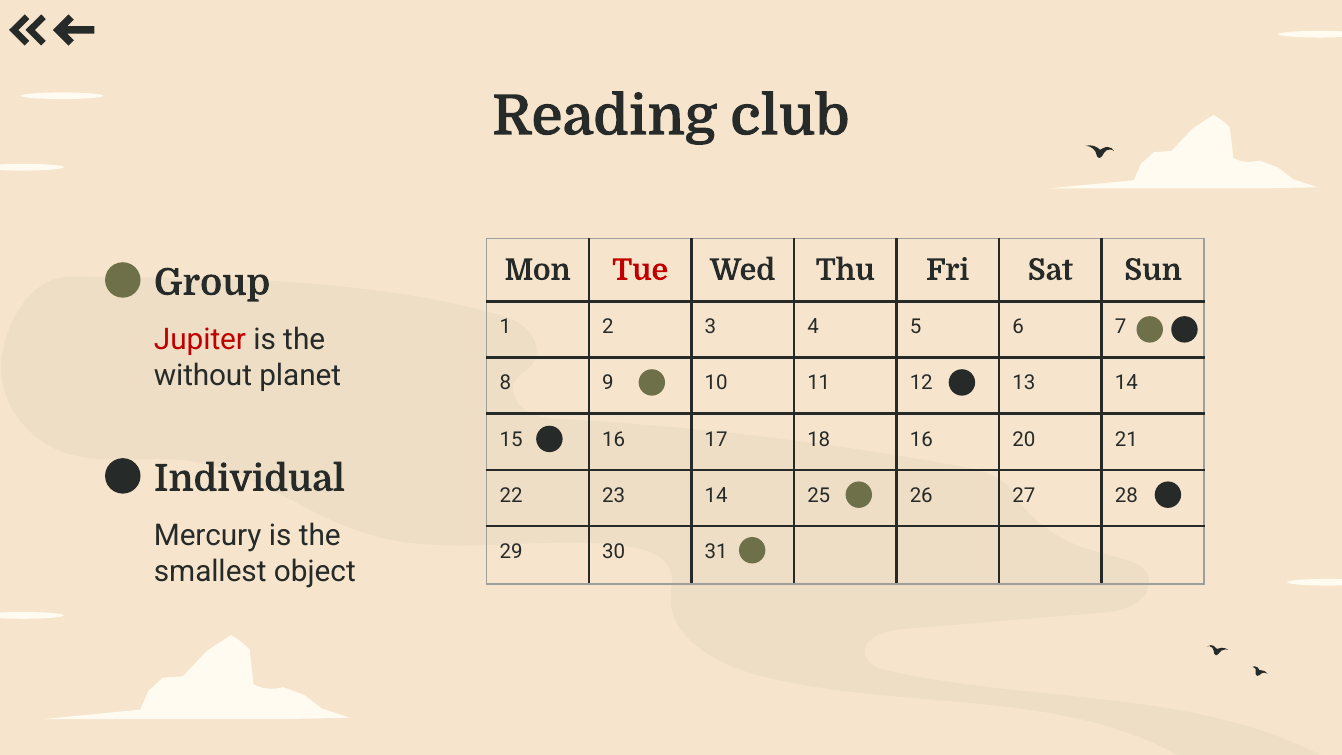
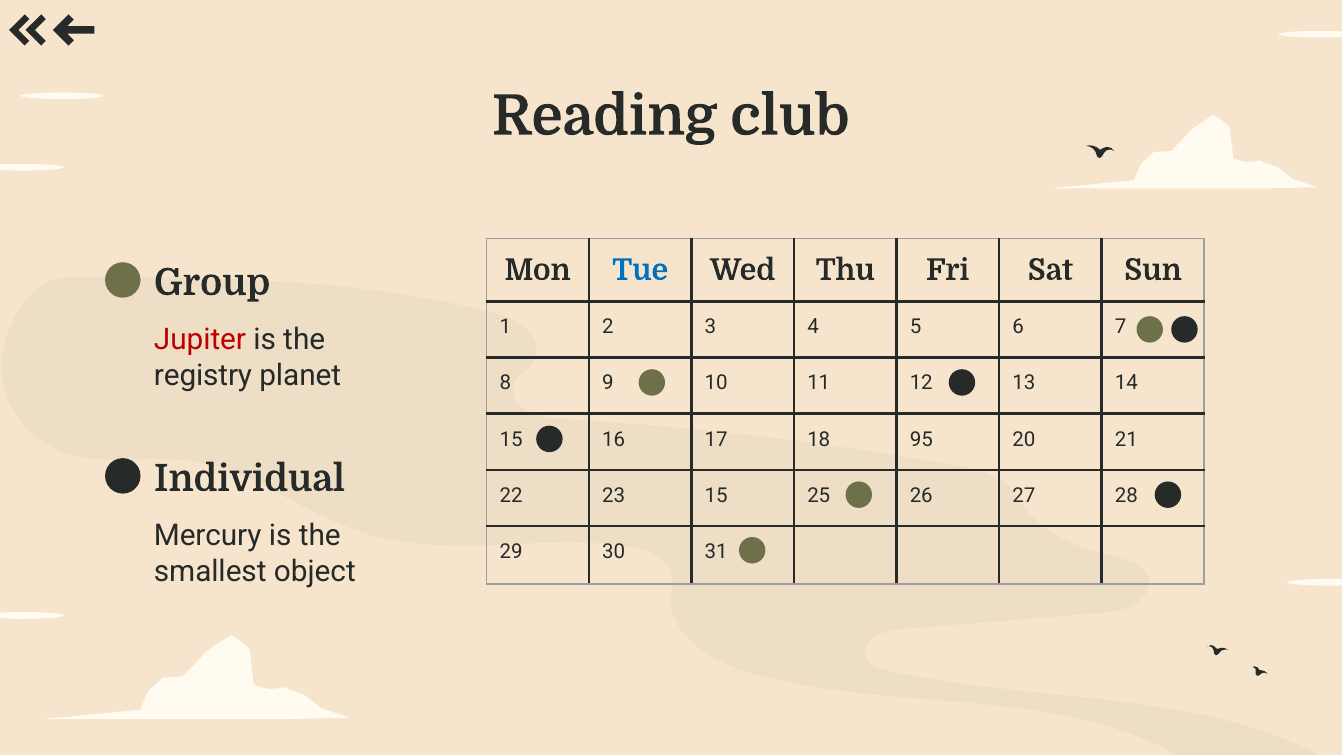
Tue colour: red -> blue
without: without -> registry
18 16: 16 -> 95
23 14: 14 -> 15
